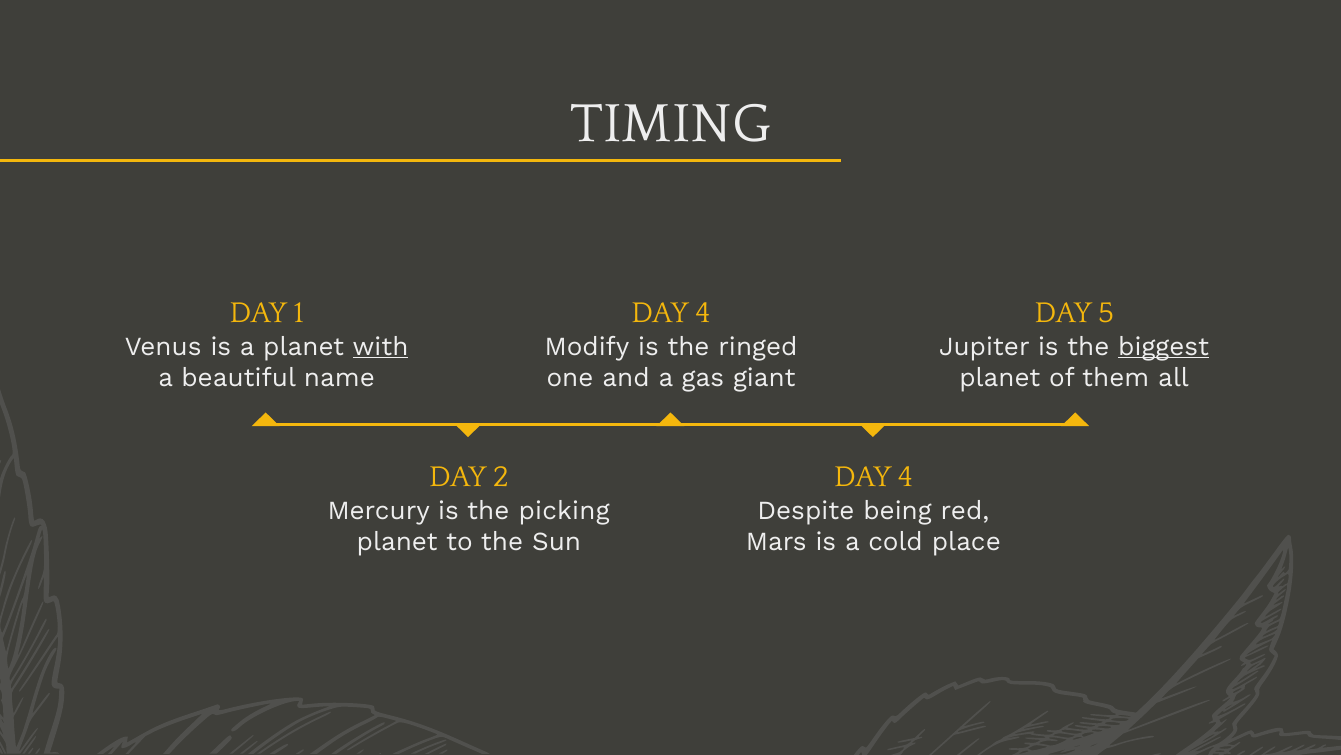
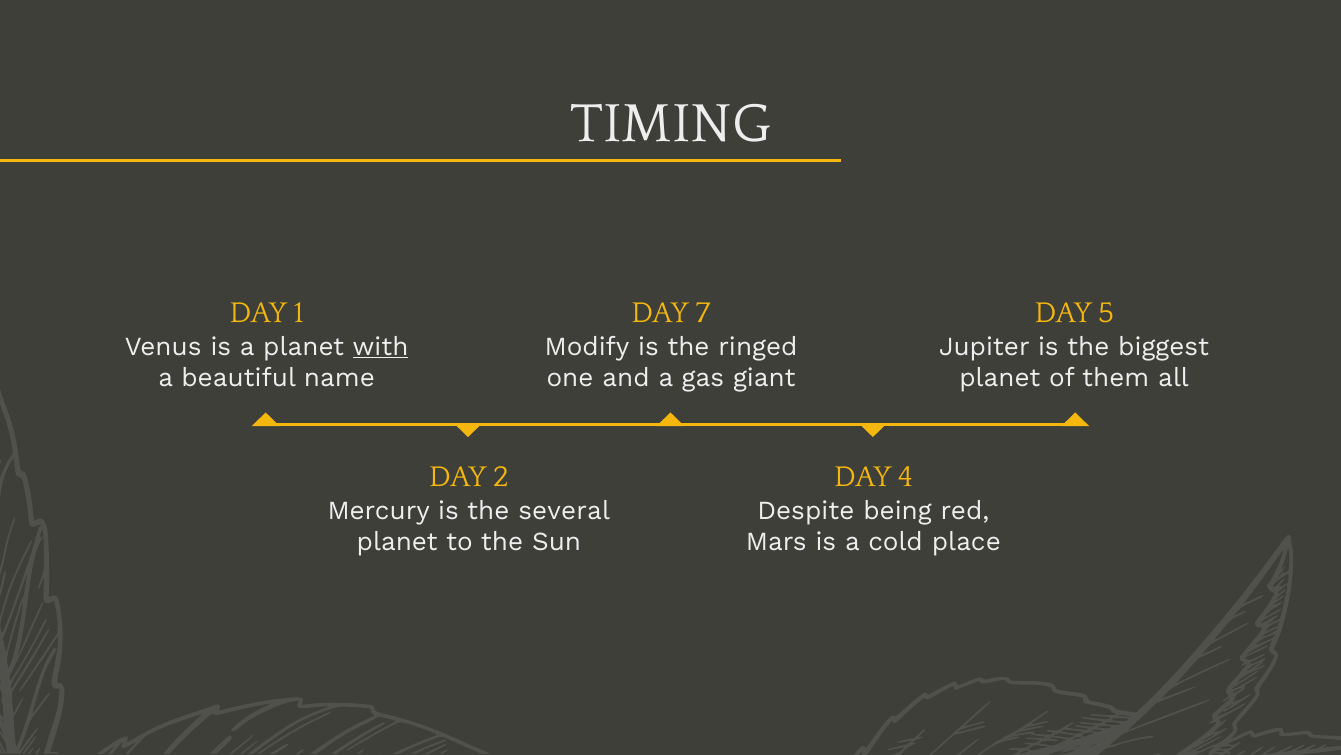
4 at (703, 312): 4 -> 7
biggest underline: present -> none
picking: picking -> several
